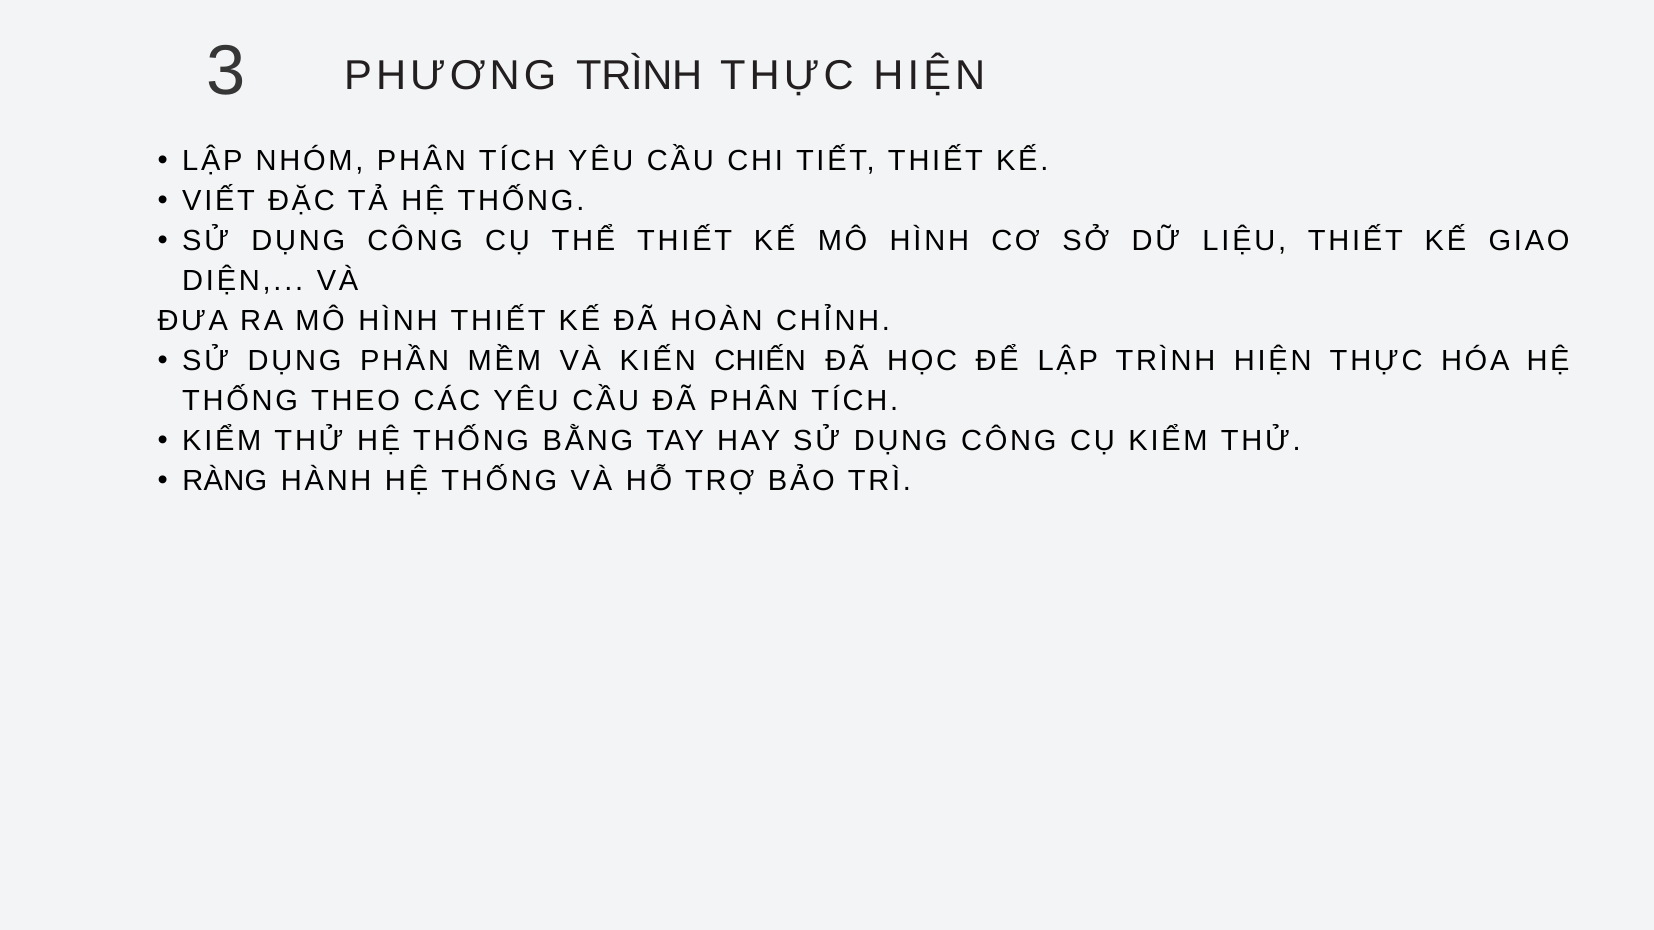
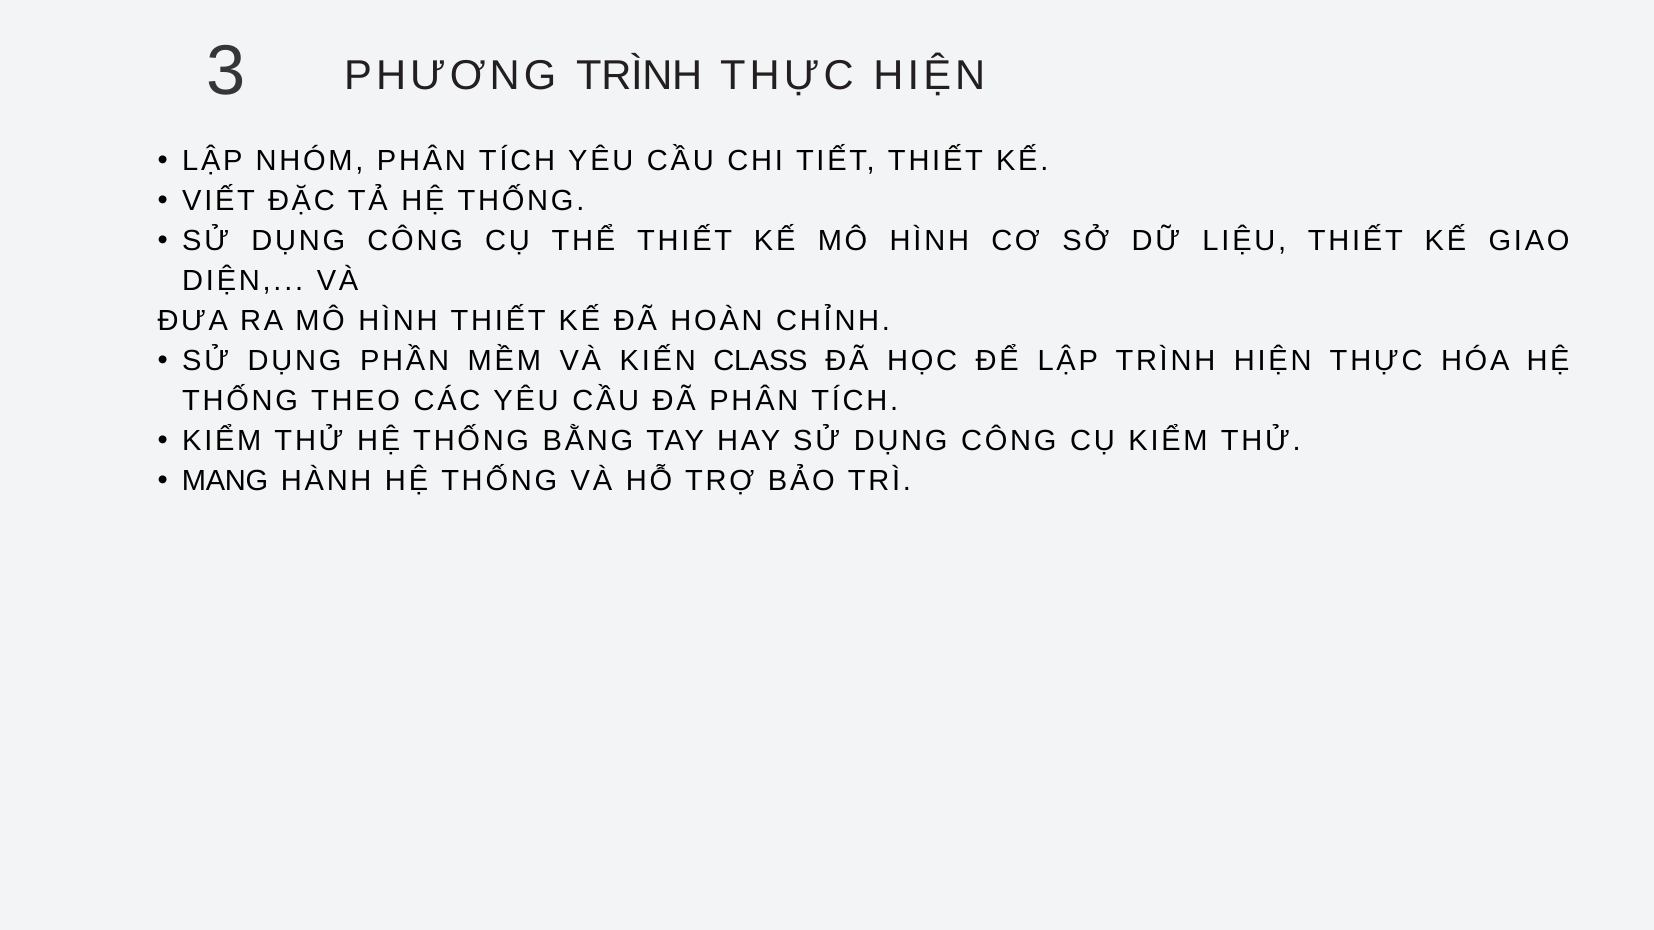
CHIẾN: CHIẾN -> CLASS
RÀNG: RÀNG -> MANG
